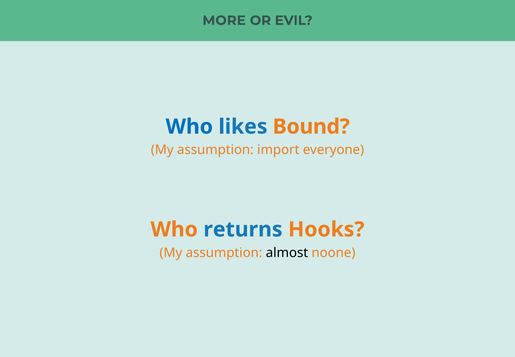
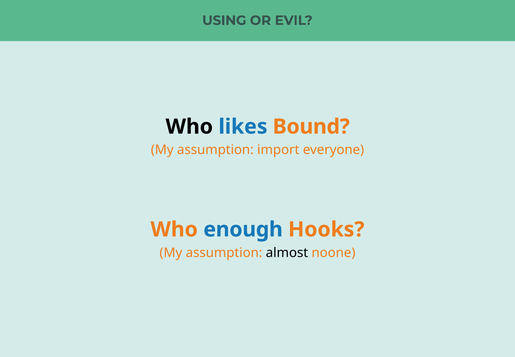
MORE: MORE -> USING
Who at (189, 126) colour: blue -> black
returns: returns -> enough
